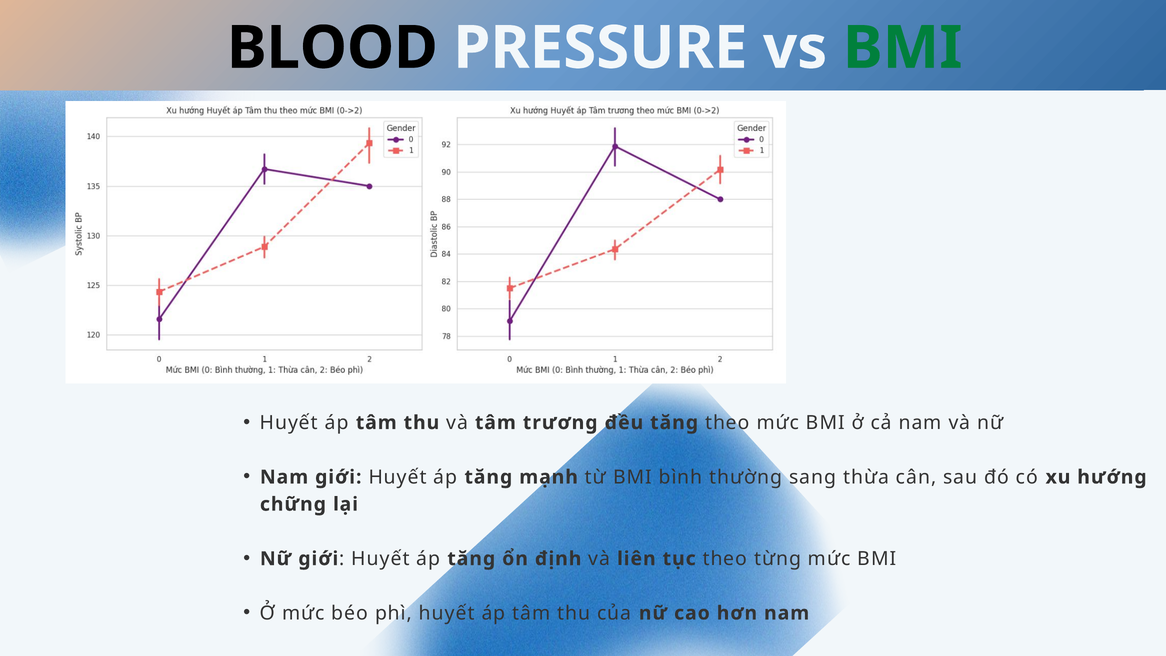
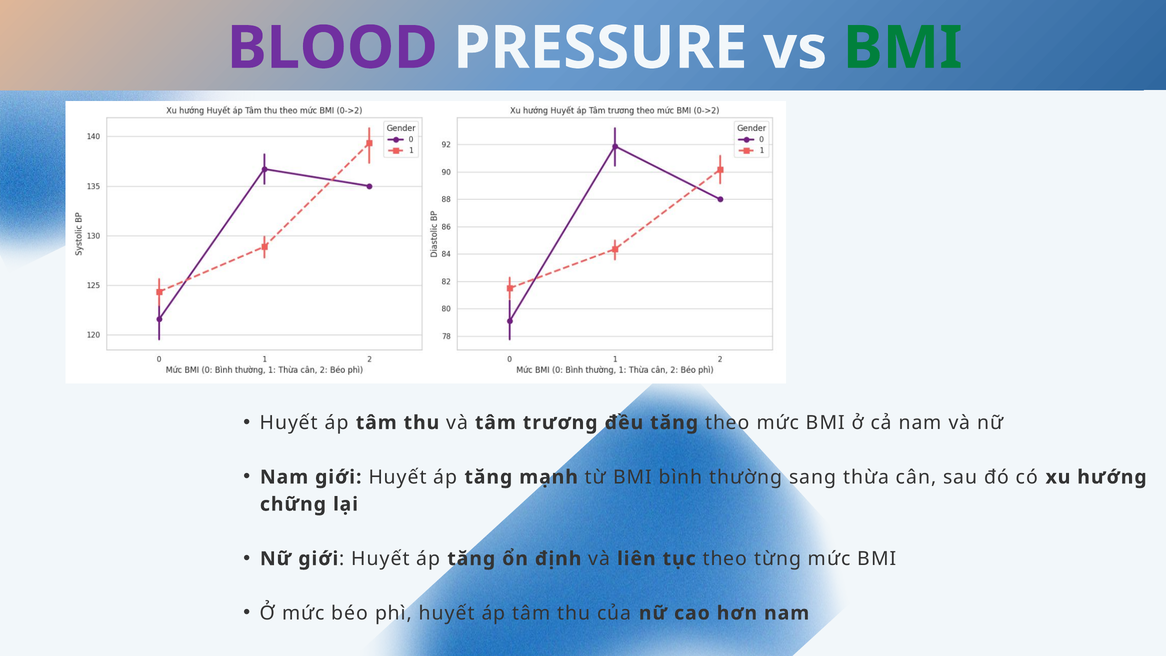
BLOOD colour: black -> purple
